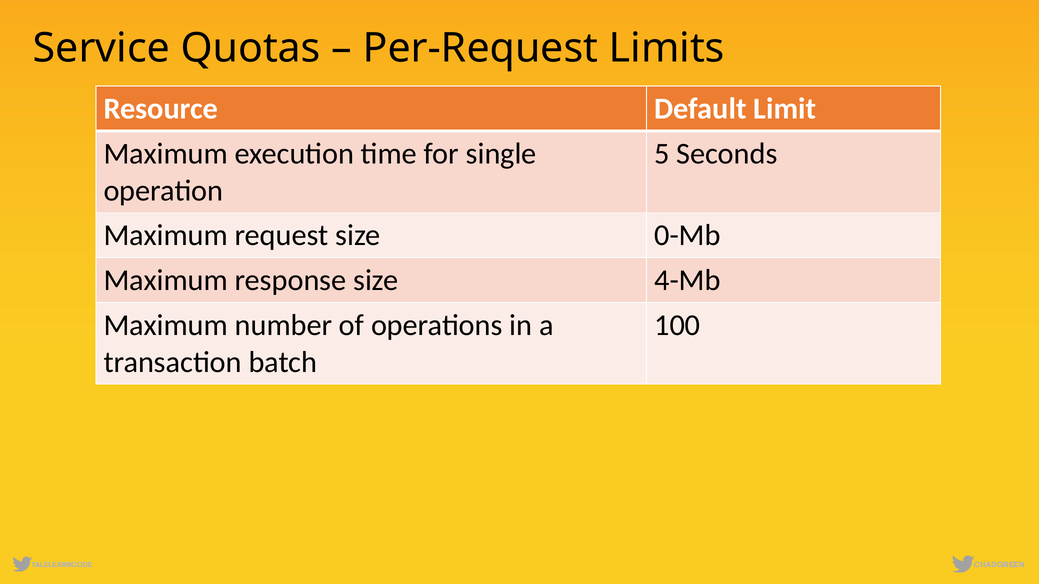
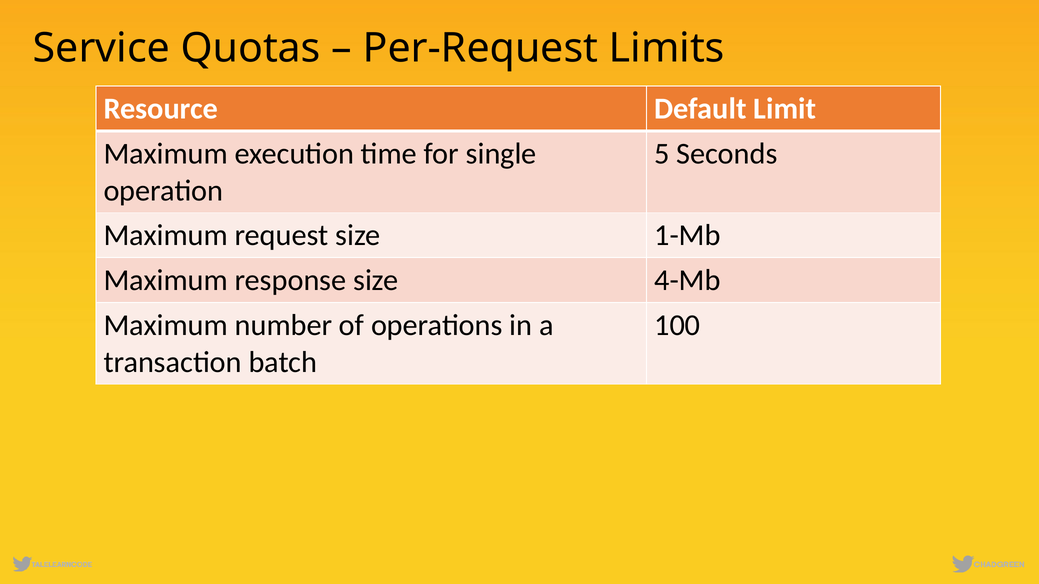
0-Mb: 0-Mb -> 1-Mb
